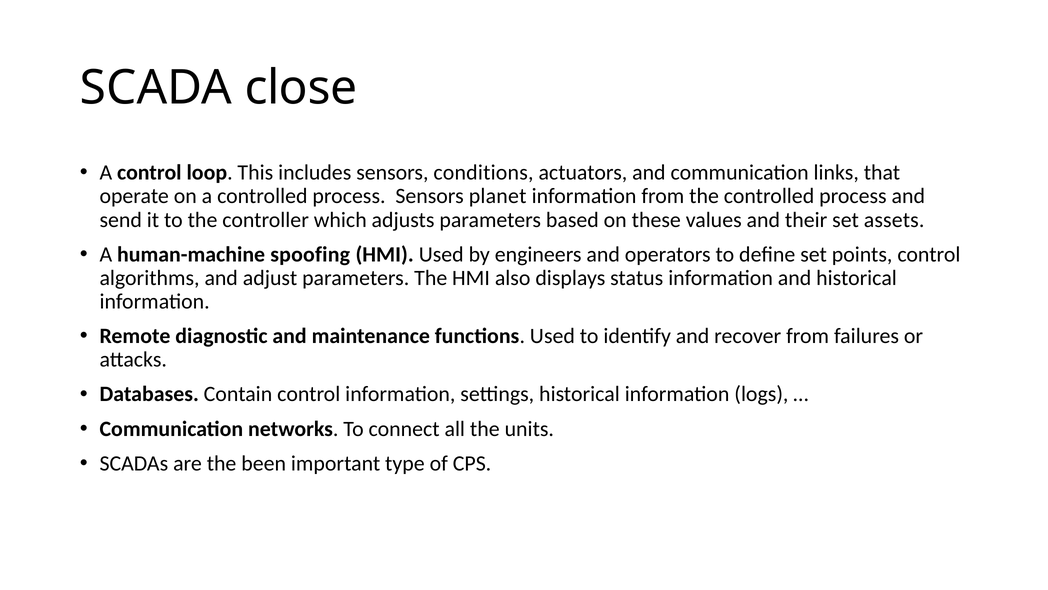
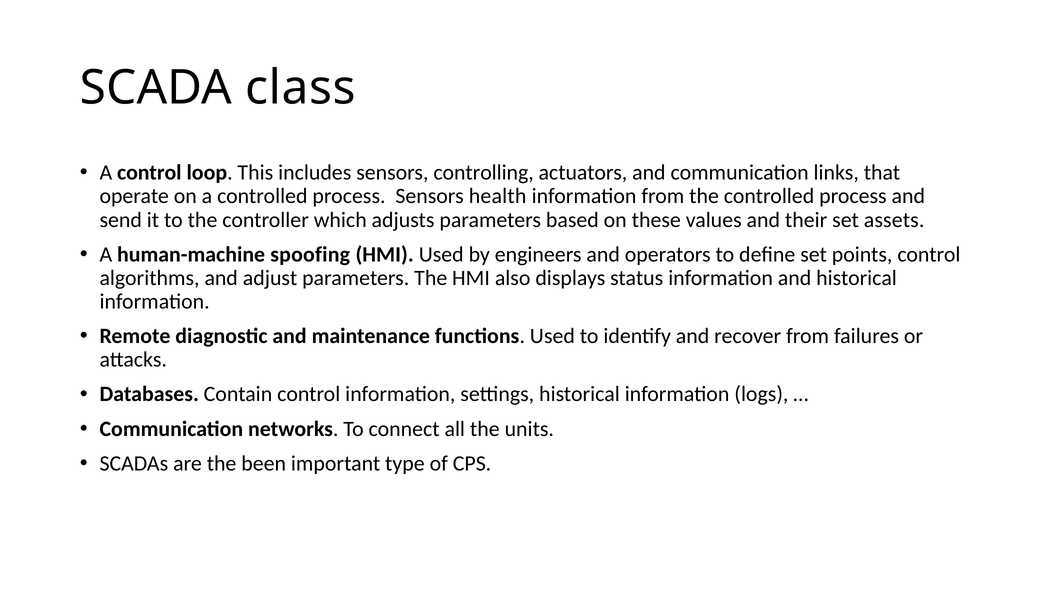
close: close -> class
conditions: conditions -> controlling
planet: planet -> health
